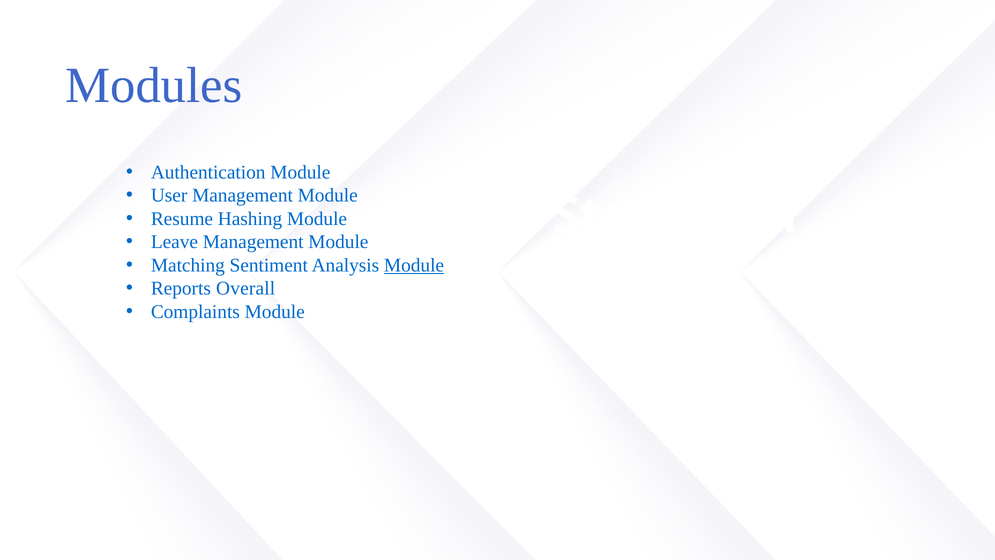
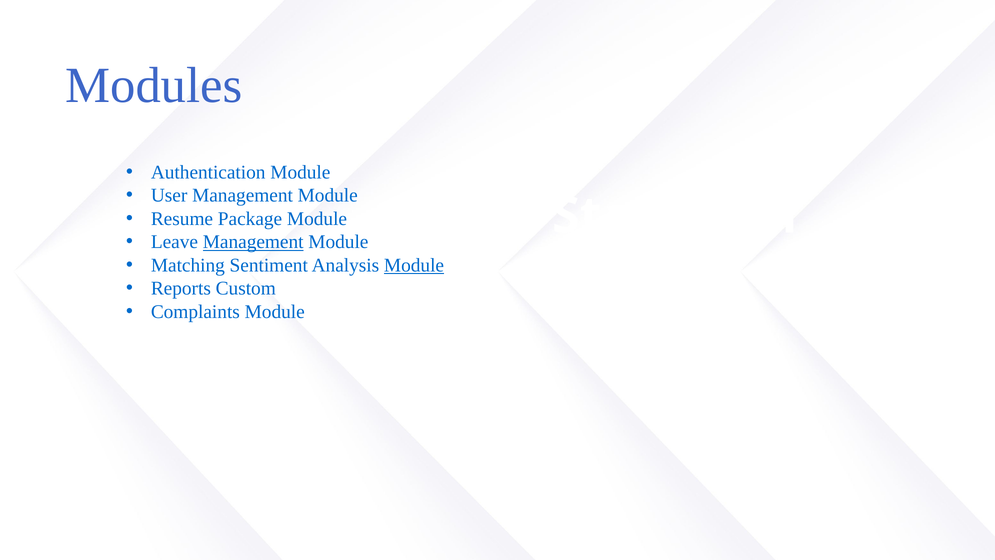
Hashing: Hashing -> Package
Management at (253, 242) underline: none -> present
Overall: Overall -> Custom
